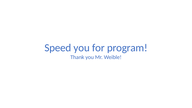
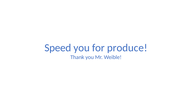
program: program -> produce
